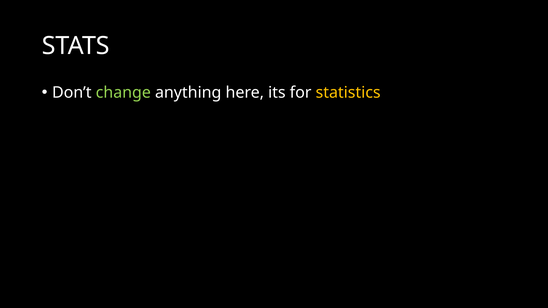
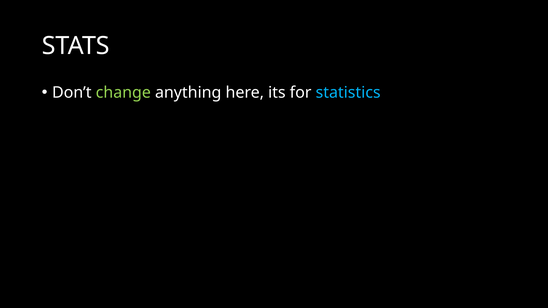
statistics colour: yellow -> light blue
